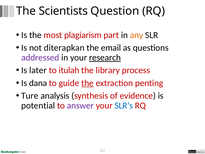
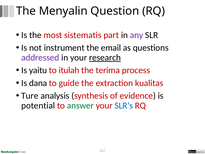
Scientists: Scientists -> Menyalin
plagiarism: plagiarism -> sistematis
any colour: orange -> purple
diterapkan: diterapkan -> instrument
later: later -> yaitu
library: library -> terima
the at (87, 83) underline: present -> none
penting: penting -> kualitas
answer colour: purple -> green
